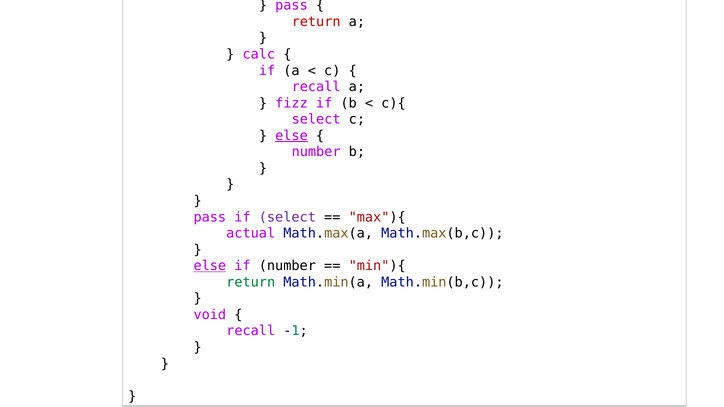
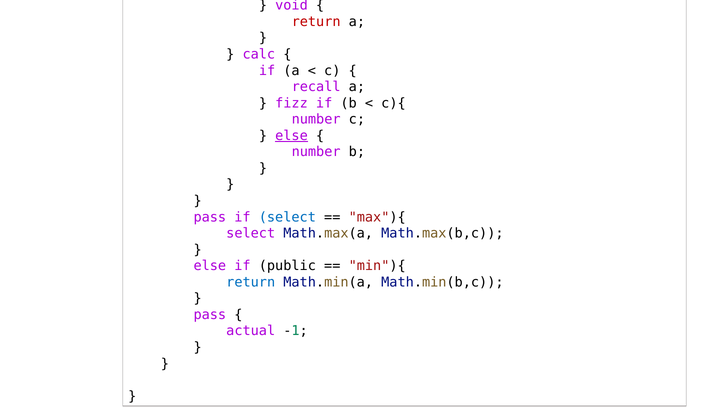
pass at (291, 5): pass -> void
select at (316, 119): select -> number
select at (287, 217) colour: purple -> blue
actual at (251, 233): actual -> select
else at (210, 266) underline: present -> none
if number: number -> public
return at (251, 282) colour: green -> blue
void at (210, 315): void -> pass
recall at (251, 331): recall -> actual
